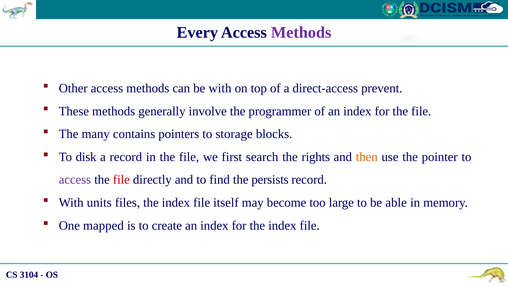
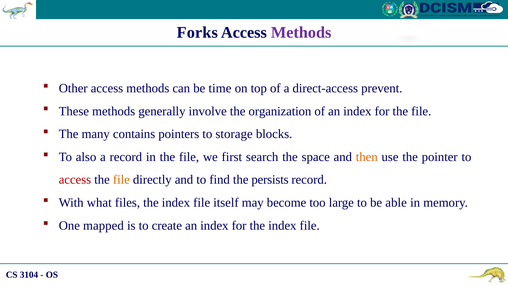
Every: Every -> Forks
be with: with -> time
programmer: programmer -> organization
disk: disk -> also
rights: rights -> space
access at (75, 180) colour: purple -> red
file at (121, 180) colour: red -> orange
units: units -> what
